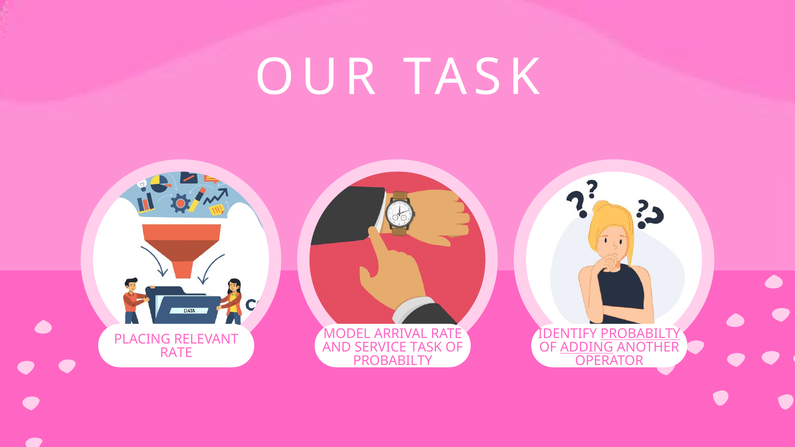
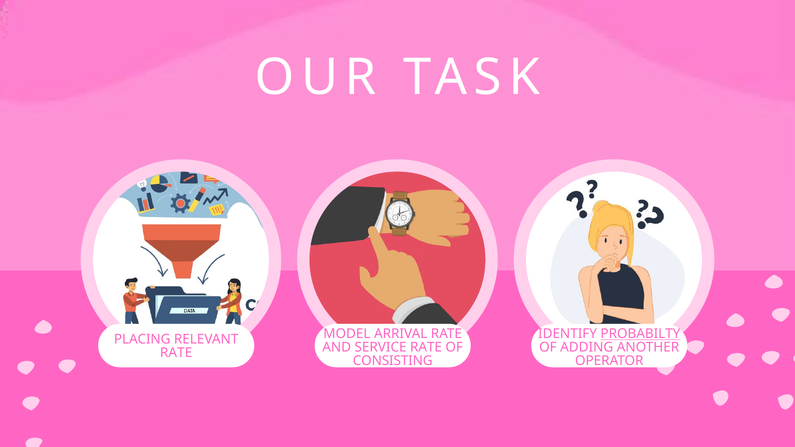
SERVICE TASK: TASK -> RATE
ADDING underline: present -> none
PROBABILTY at (393, 361): PROBABILTY -> CONSISTING
